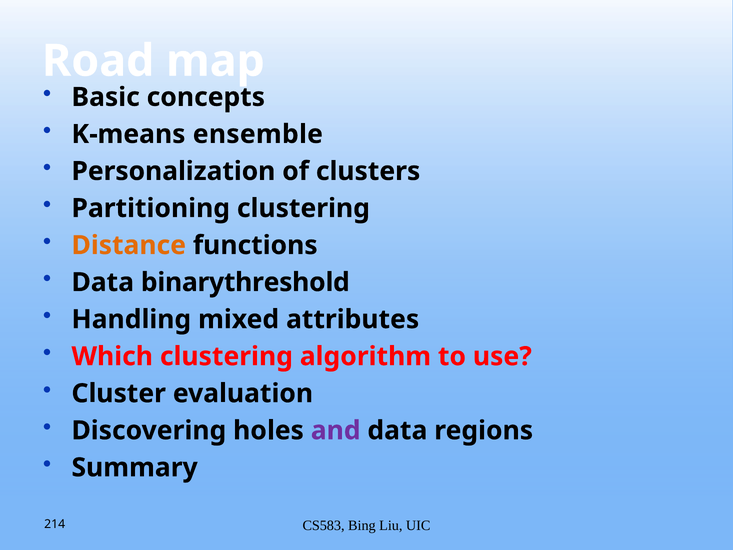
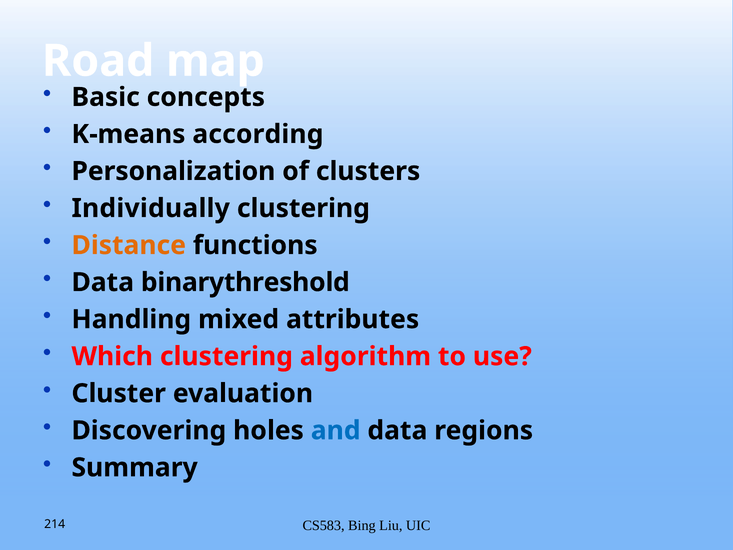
ensemble: ensemble -> according
Partitioning: Partitioning -> Individually
and colour: purple -> blue
